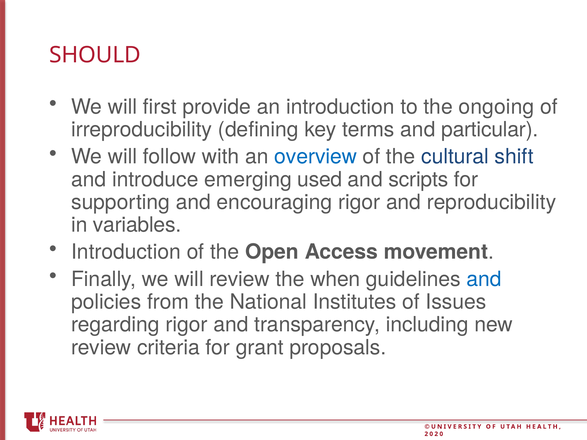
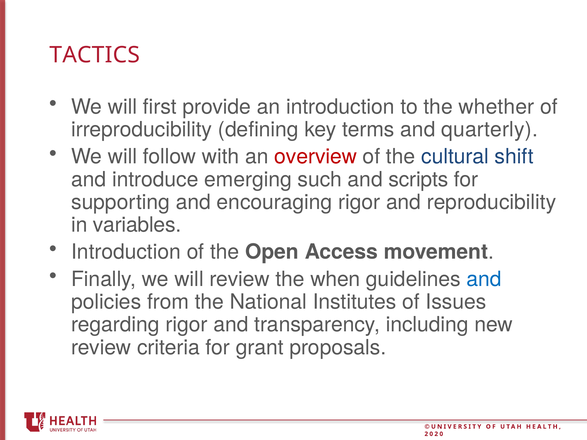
SHOULD: SHOULD -> TACTICS
ongoing: ongoing -> whether
particular: particular -> quarterly
overview colour: blue -> red
used: used -> such
